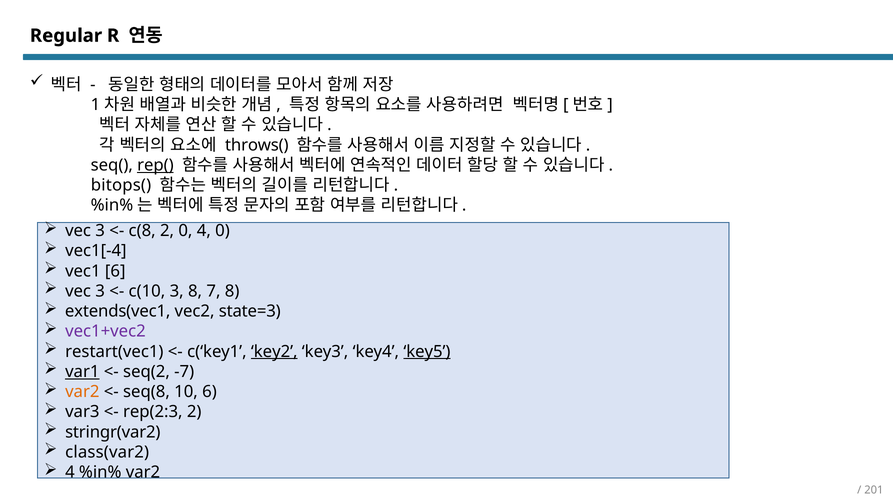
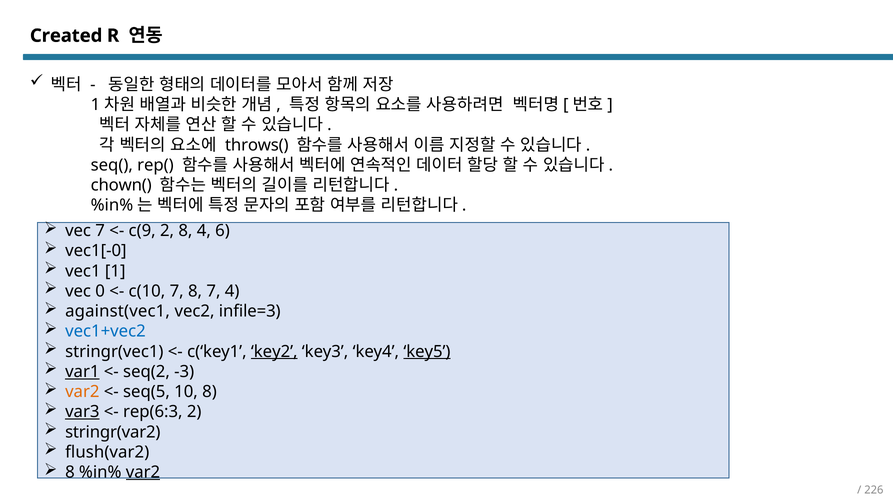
Regular: Regular -> Created
rep( underline: present -> none
bitops(: bitops( -> chown(
3 at (100, 230): 3 -> 7
c(8: c(8 -> c(9
2 0: 0 -> 8
4 0: 0 -> 6
vec1[-4: vec1[-4 -> vec1[-0
vec1 6: 6 -> 1
3 at (100, 291): 3 -> 0
c(10 3: 3 -> 7
7 8: 8 -> 4
extends(vec1: extends(vec1 -> against(vec1
state=3: state=3 -> infile=3
vec1+vec2 colour: purple -> blue
restart(vec1: restart(vec1 -> stringr(vec1
-7: -7 -> -3
seq(8: seq(8 -> seq(5
10 6: 6 -> 8
var3 underline: none -> present
rep(2:3: rep(2:3 -> rep(6:3
class(var2: class(var2 -> flush(var2
4 at (70, 472): 4 -> 8
var2 at (143, 472) underline: none -> present
201: 201 -> 226
